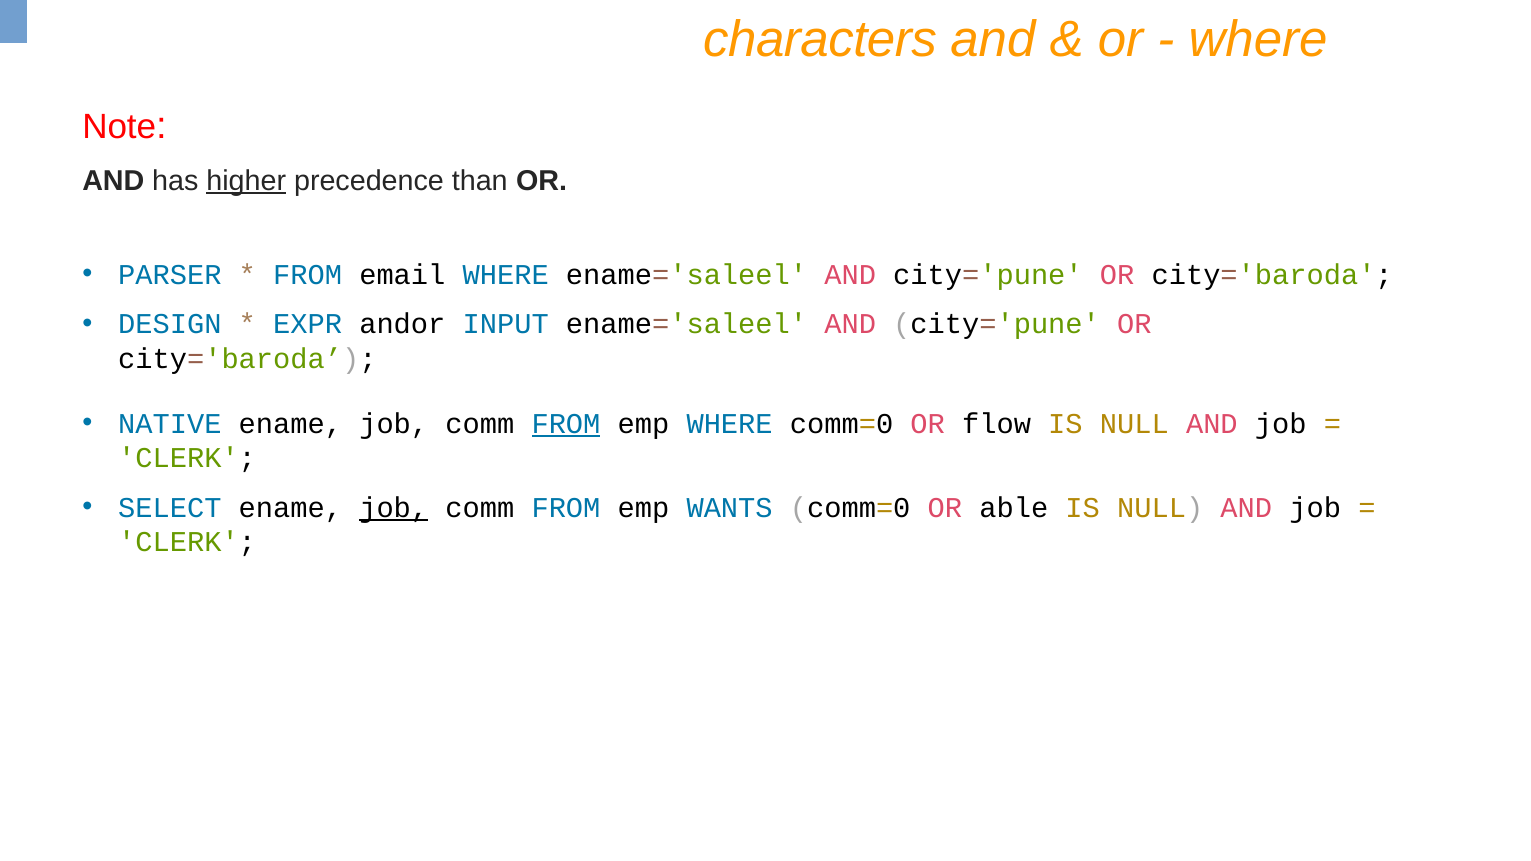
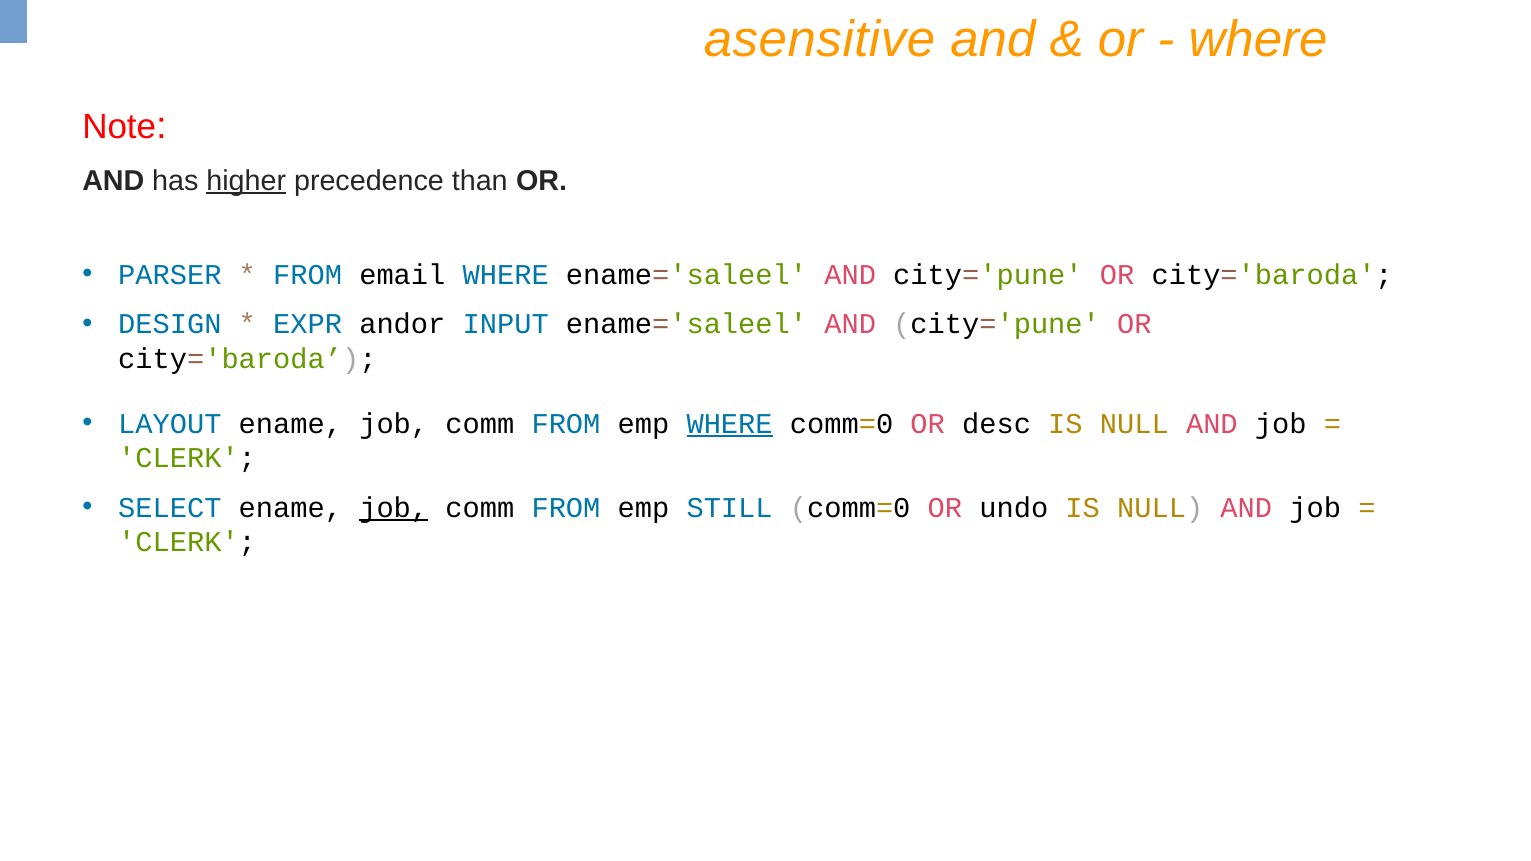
characters: characters -> asensitive
NATIVE: NATIVE -> LAYOUT
FROM at (566, 424) underline: present -> none
WHERE at (730, 424) underline: none -> present
flow: flow -> desc
WANTS: WANTS -> STILL
able: able -> undo
